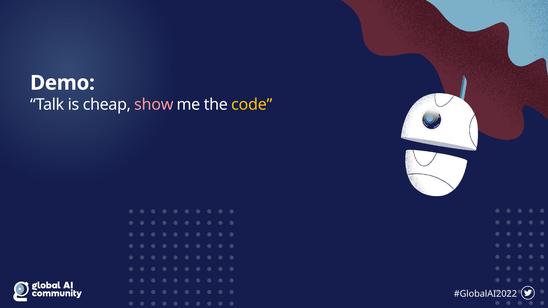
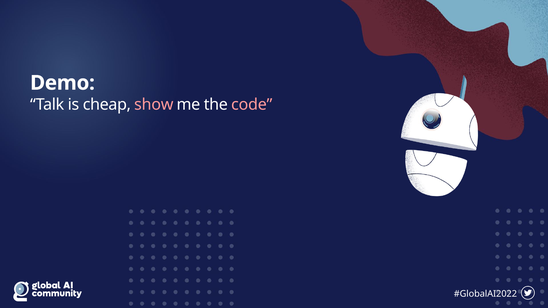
code colour: yellow -> pink
